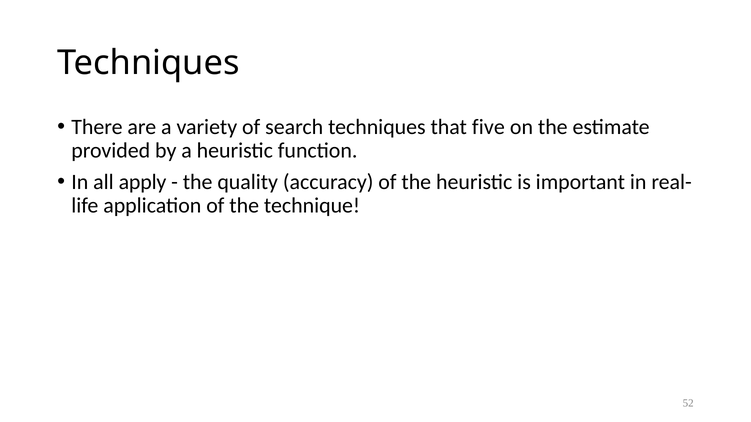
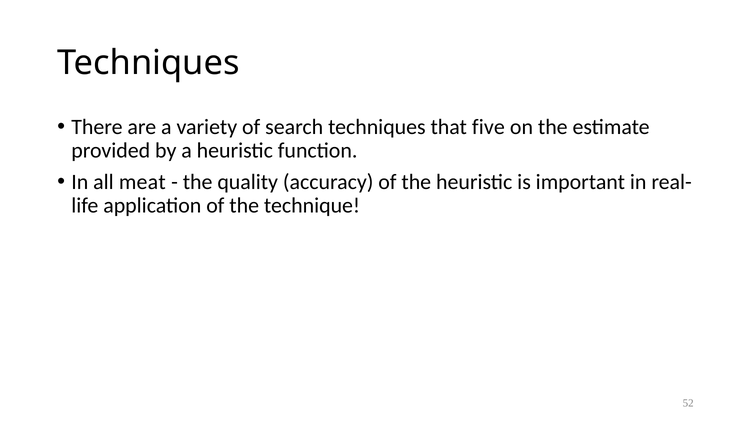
apply: apply -> meat
